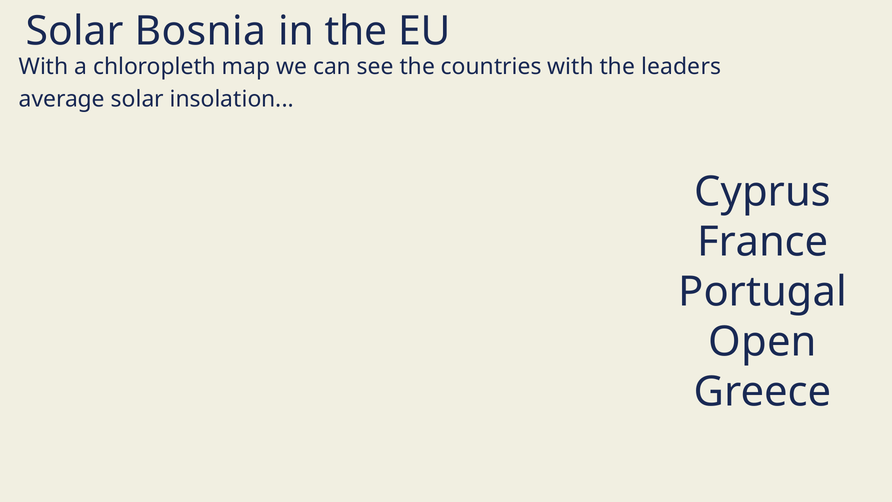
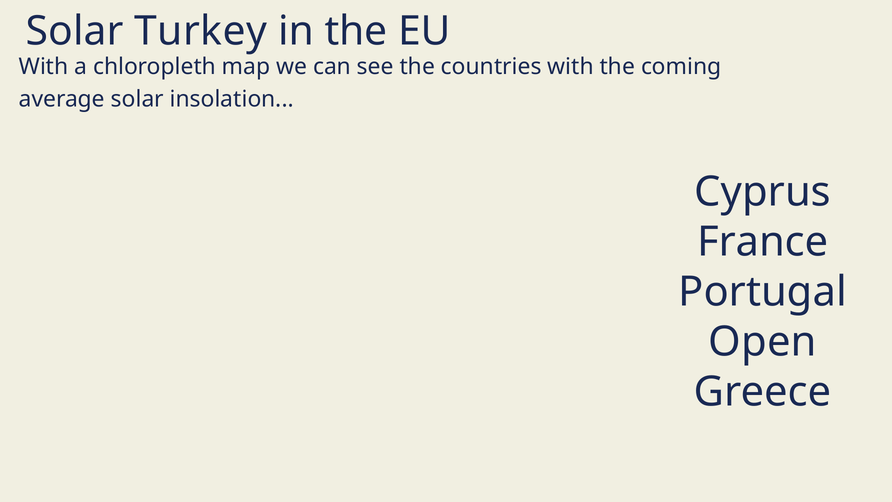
Bosnia: Bosnia -> Turkey
leaders: leaders -> coming
